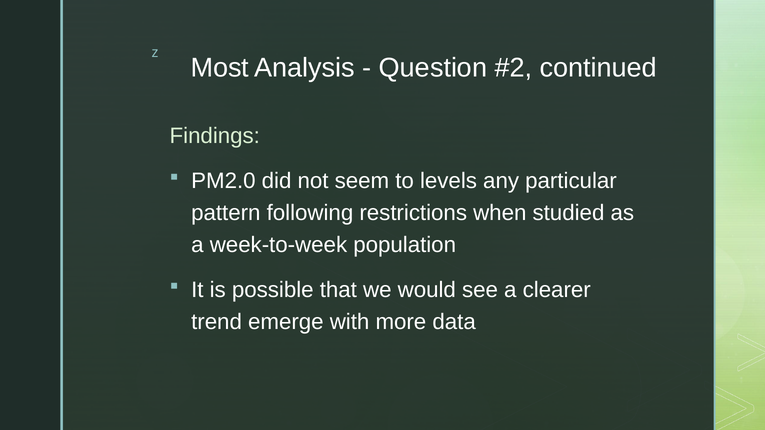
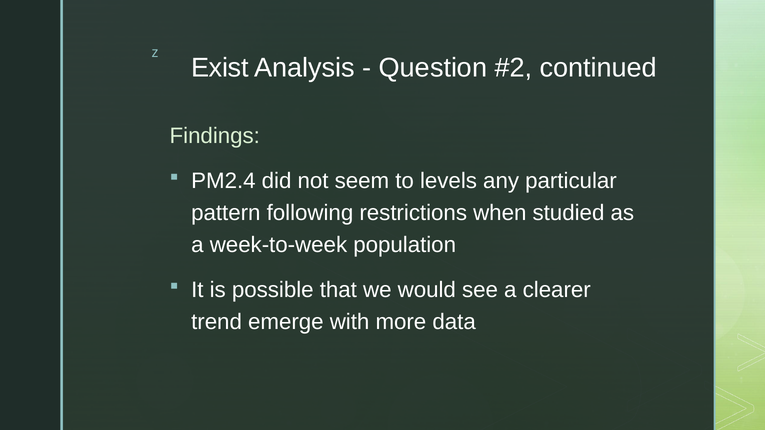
Most: Most -> Exist
PM2.0: PM2.0 -> PM2.4
